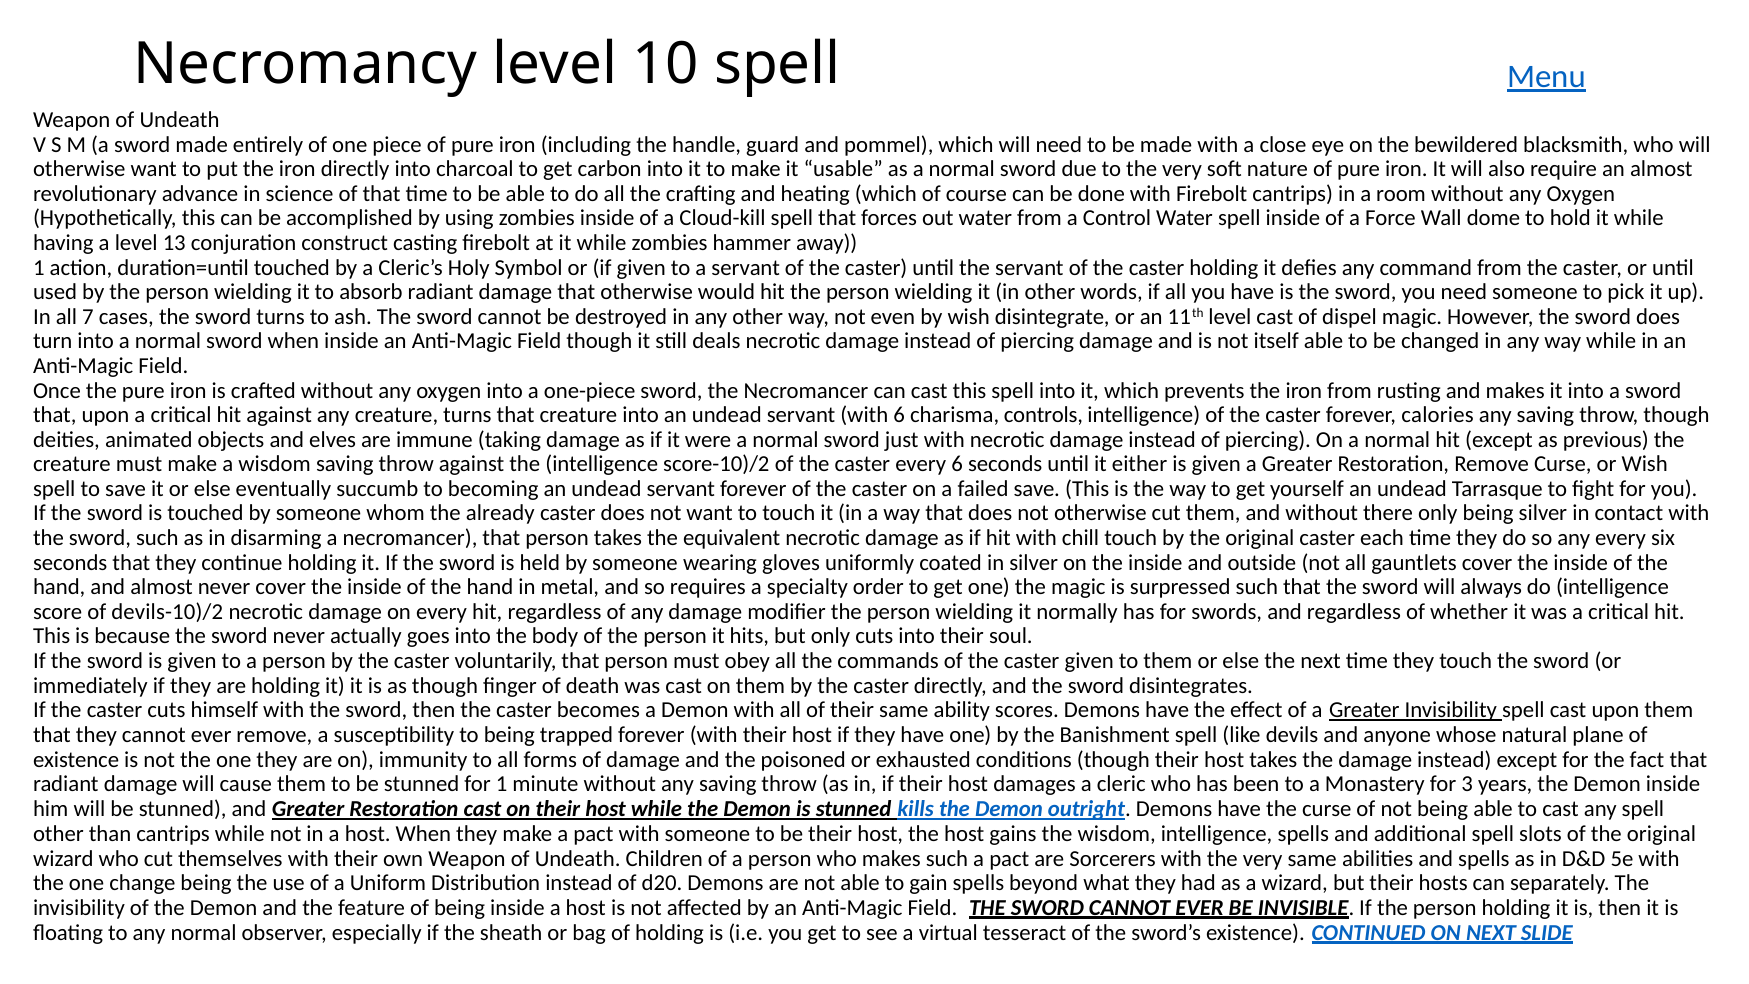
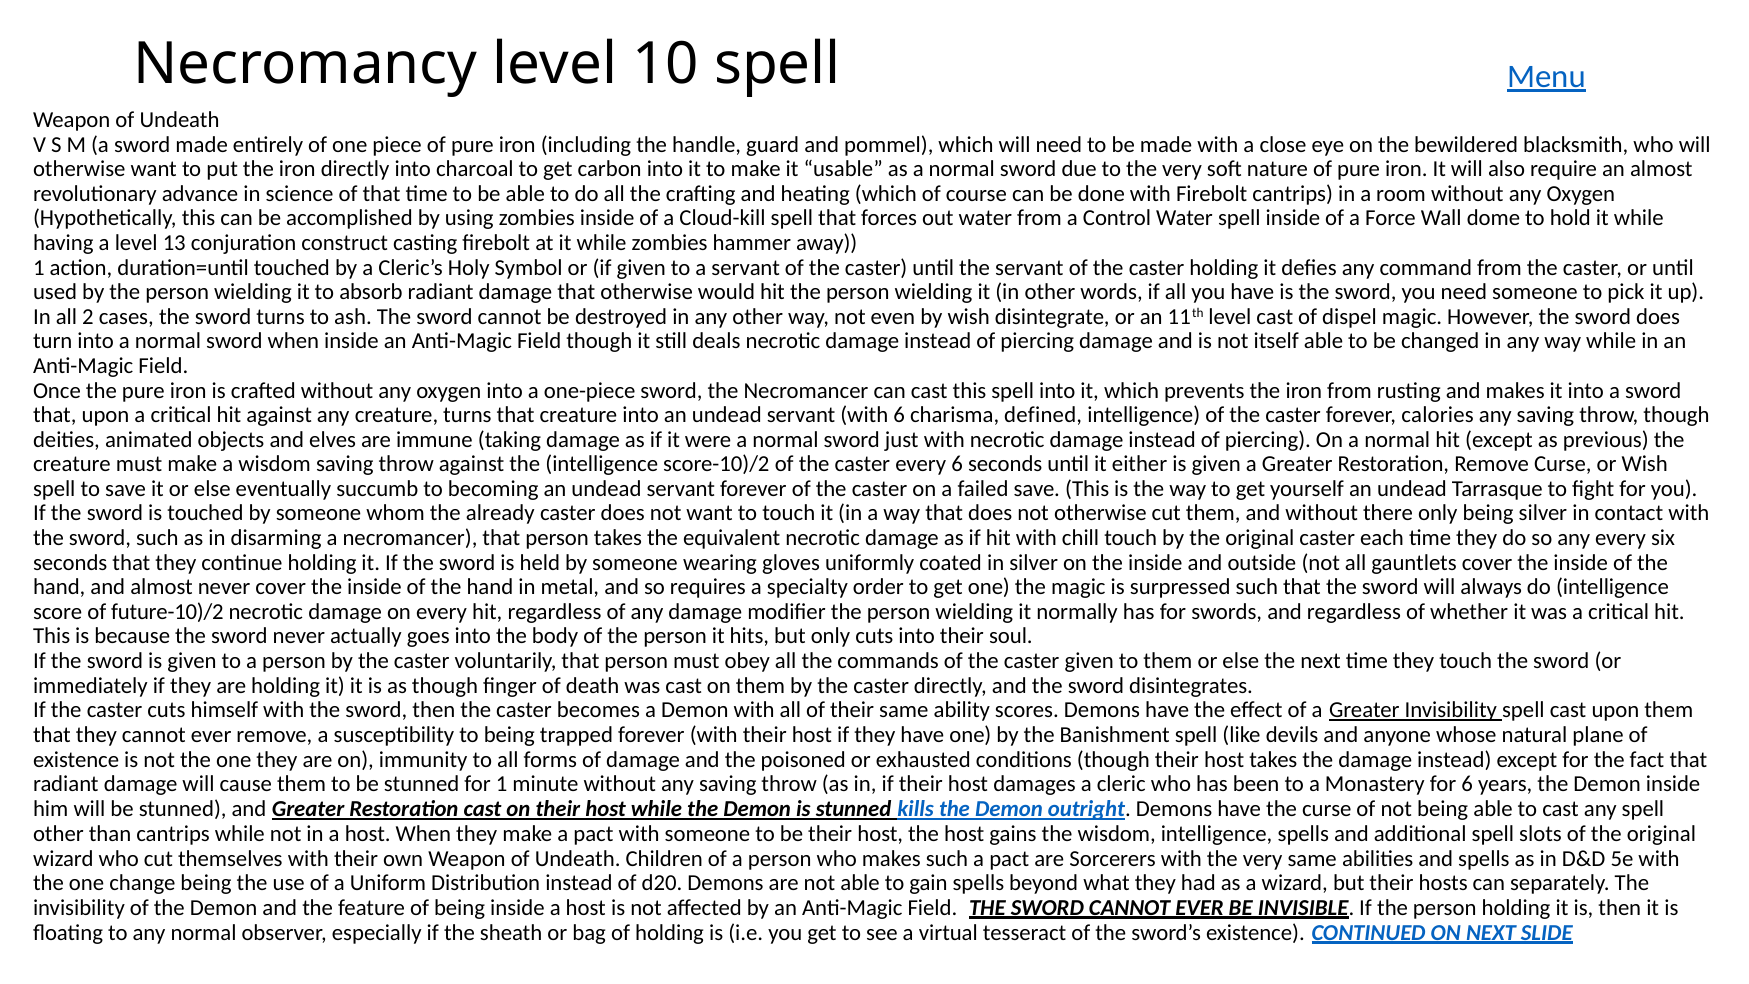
7: 7 -> 2
controls: controls -> defined
devils-10)/2: devils-10)/2 -> future-10)/2
for 3: 3 -> 6
